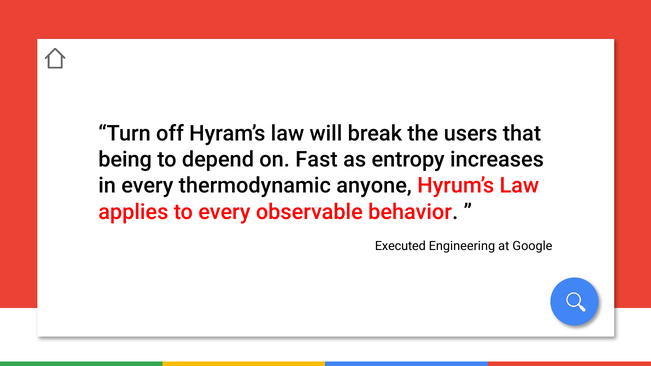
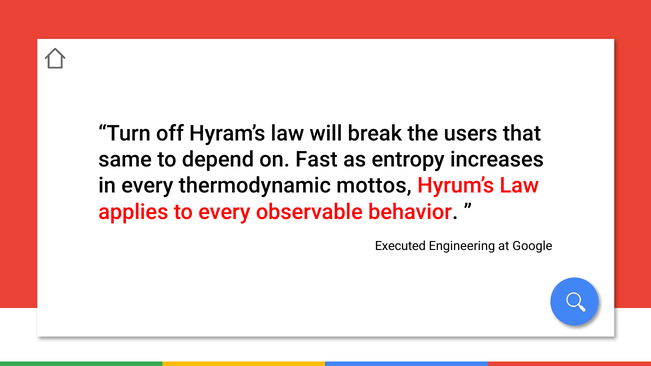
being: being -> same
anyone: anyone -> mottos
